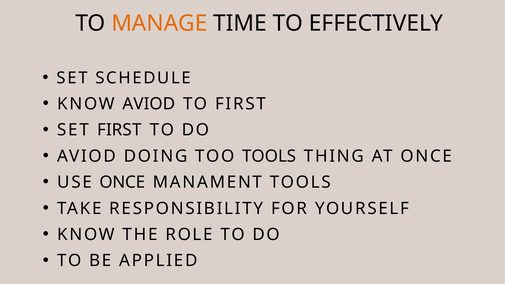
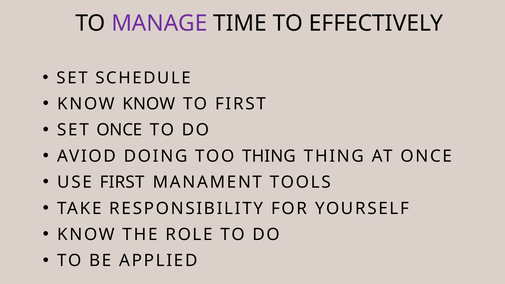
MANAGE colour: orange -> purple
KNOW AVIOD: AVIOD -> KNOW
SET FIRST: FIRST -> ONCE
TOO TOOLS: TOOLS -> THING
USE ONCE: ONCE -> FIRST
